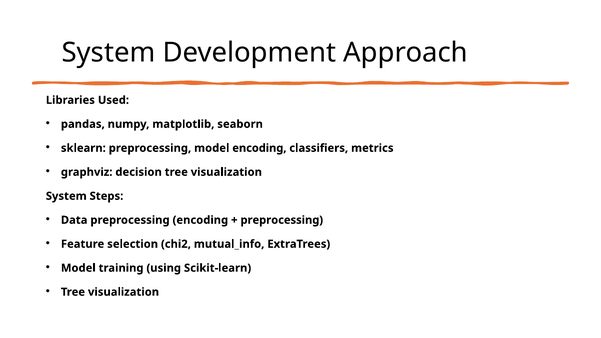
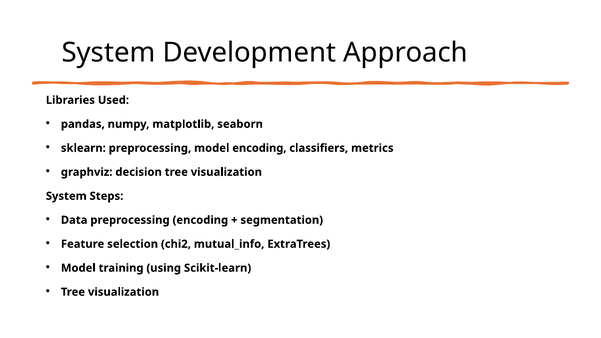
preprocessing at (282, 220): preprocessing -> segmentation
